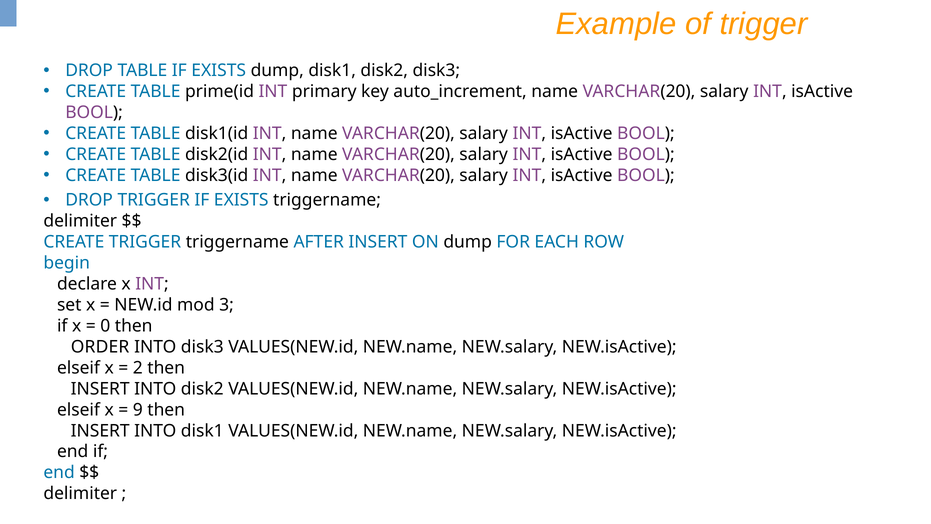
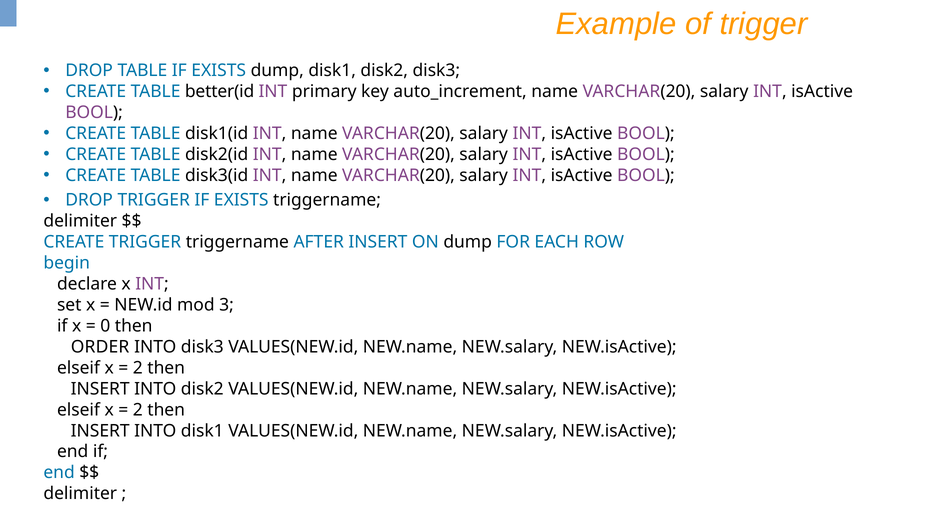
prime(id: prime(id -> better(id
9 at (138, 410): 9 -> 2
